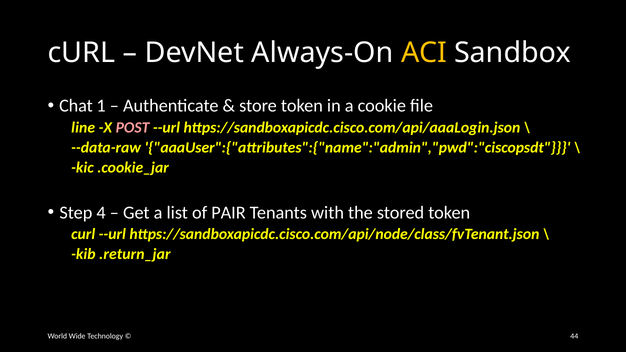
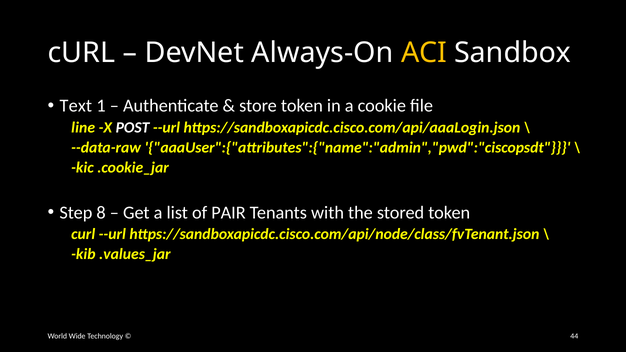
Chat: Chat -> Text
POST colour: pink -> white
4: 4 -> 8
.return_jar: .return_jar -> .values_jar
